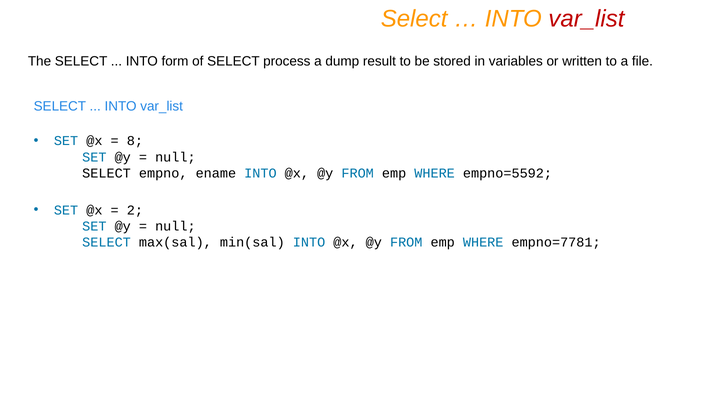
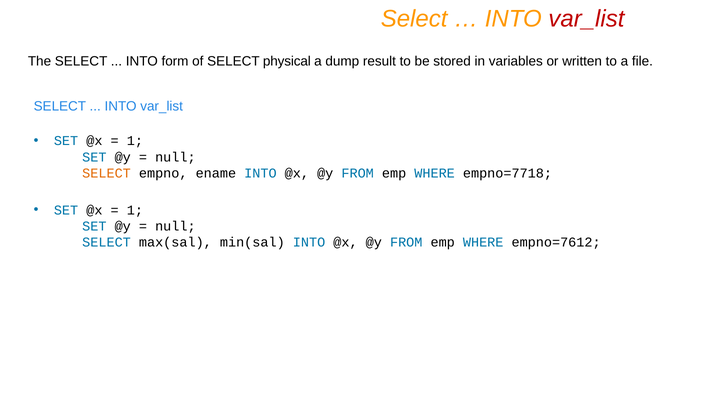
process: process -> physical
8 at (135, 141): 8 -> 1
SELECT at (107, 173) colour: black -> orange
empno=5592: empno=5592 -> empno=7718
2 at (135, 210): 2 -> 1
empno=7781: empno=7781 -> empno=7612
